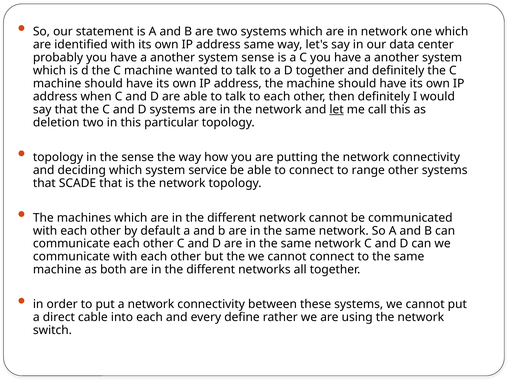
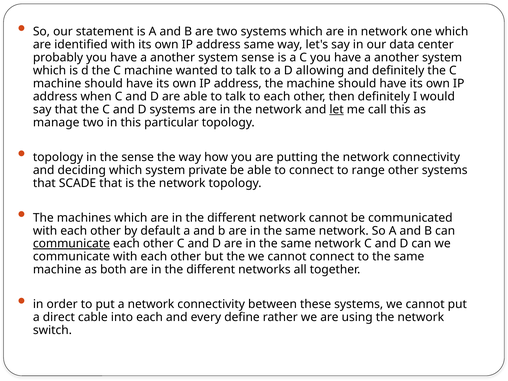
D together: together -> allowing
deletion: deletion -> manage
service: service -> private
communicate at (71, 244) underline: none -> present
